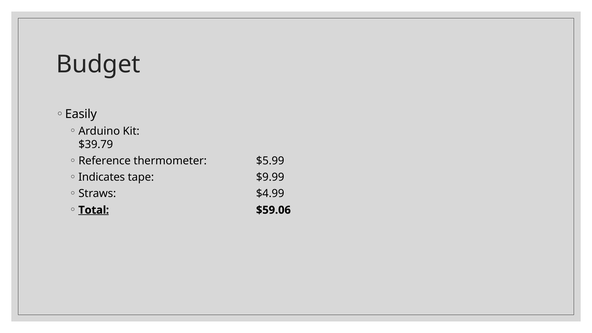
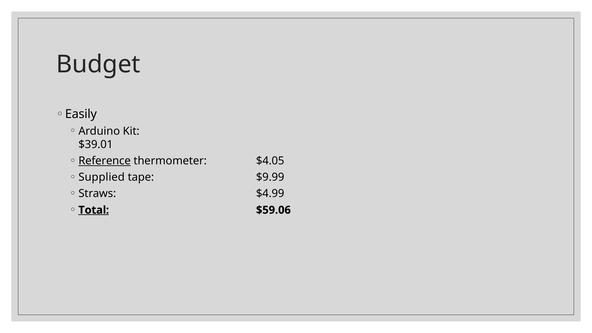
$39.79: $39.79 -> $39.01
Reference underline: none -> present
$5.99: $5.99 -> $4.05
Indicates: Indicates -> Supplied
